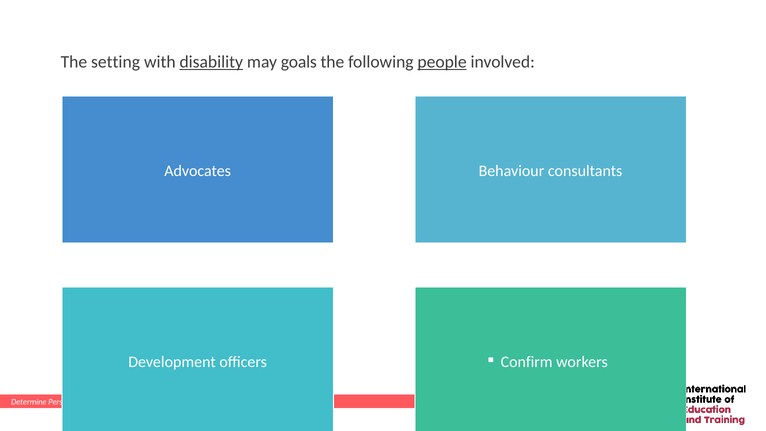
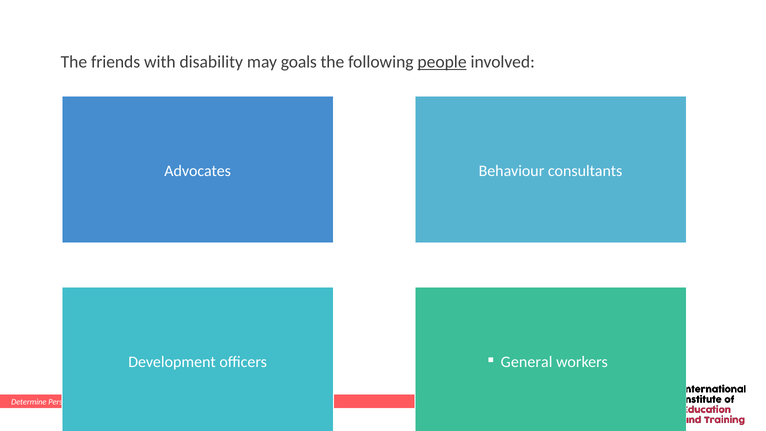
setting: setting -> friends
disability underline: present -> none
Confirm: Confirm -> General
